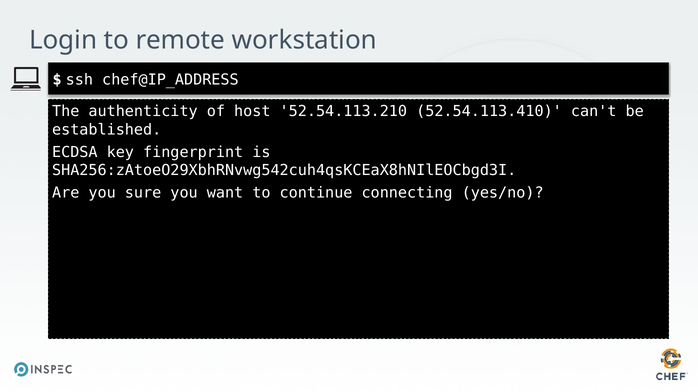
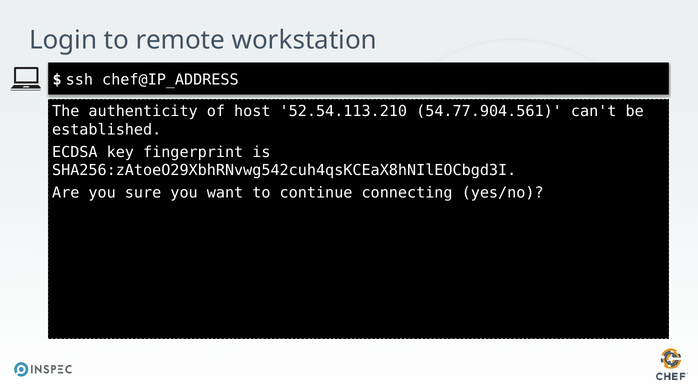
52.54.113.410: 52.54.113.410 -> 54.77.904.561
